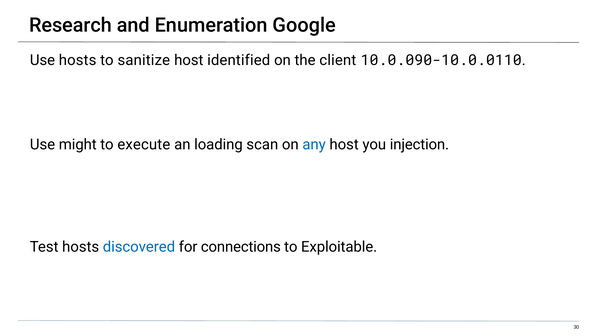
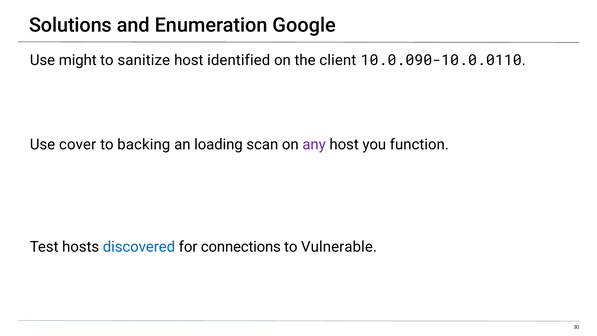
Research: Research -> Solutions
Use hosts: hosts -> might
might: might -> cover
execute: execute -> backing
any colour: blue -> purple
injection: injection -> function
Exploitable: Exploitable -> Vulnerable
